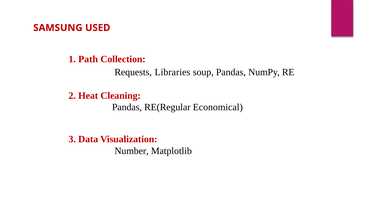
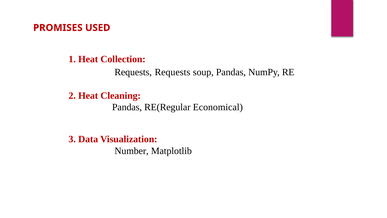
SAMSUNG: SAMSUNG -> PROMISES
1 Path: Path -> Heat
Requests Libraries: Libraries -> Requests
